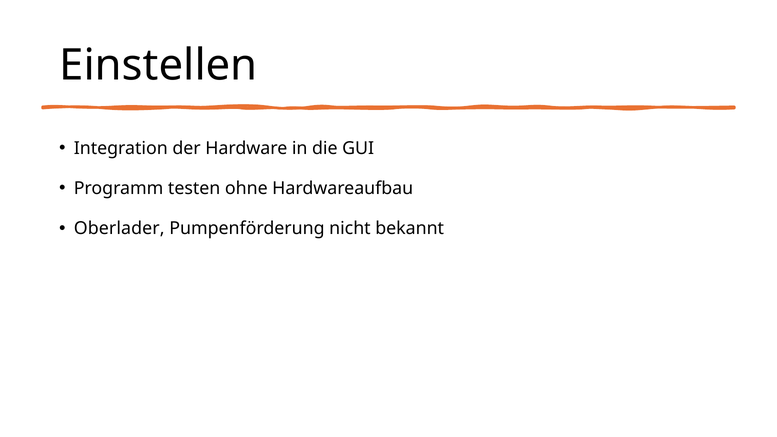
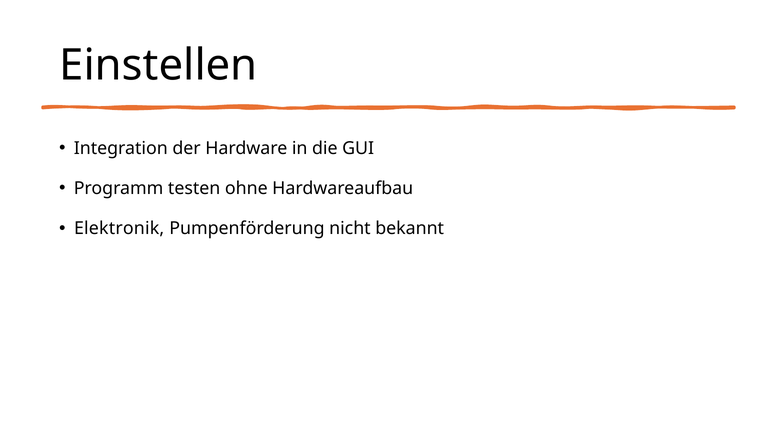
Oberlader: Oberlader -> Elektronik
